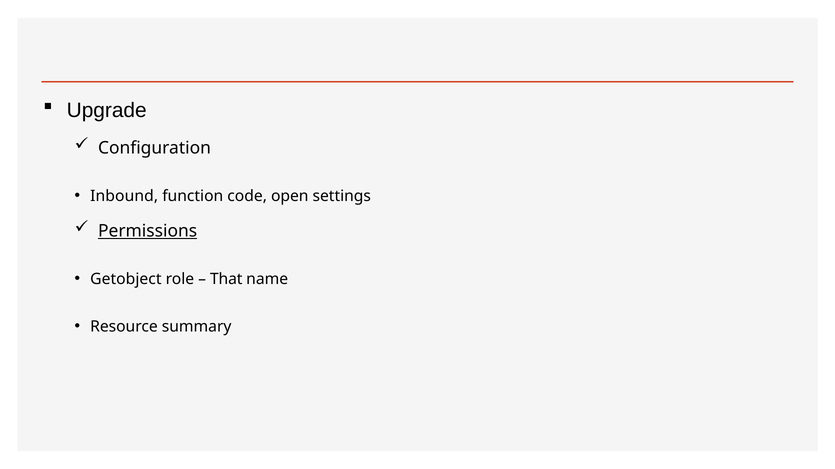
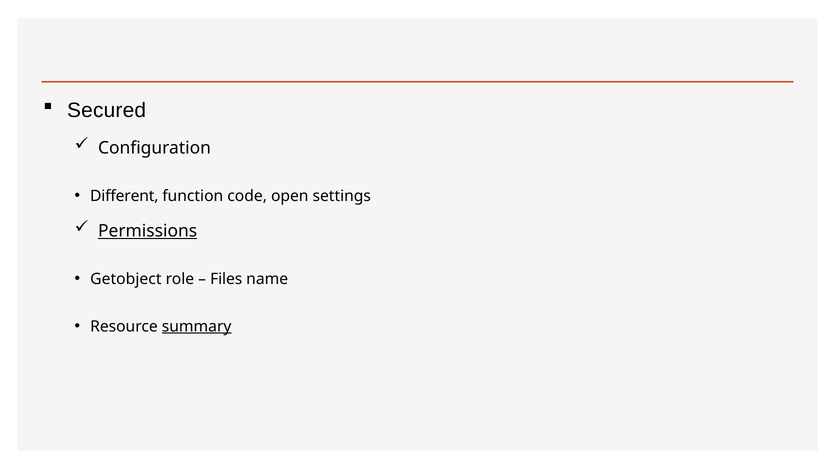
Upgrade: Upgrade -> Secured
Inbound: Inbound -> Different
That: That -> Files
summary underline: none -> present
